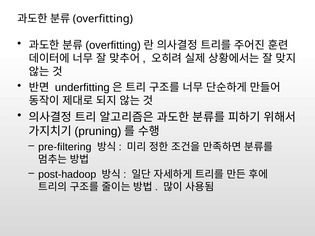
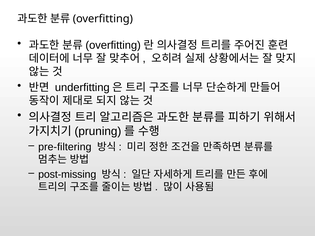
post-hadoop: post-hadoop -> post-missing
